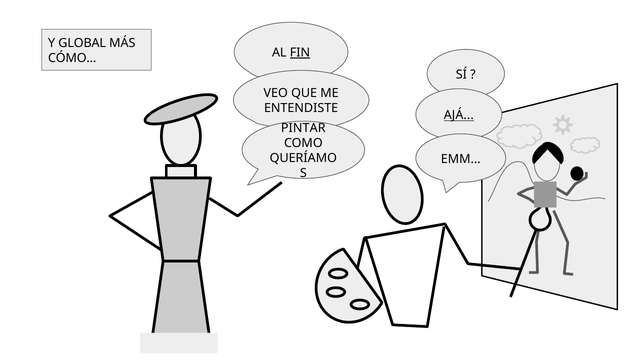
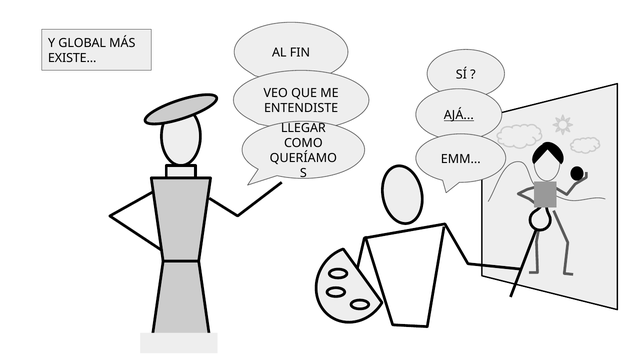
FIN underline: present -> none
CÓMO: CÓMO -> EXISTE
PINTAR: PINTAR -> LLEGAR
